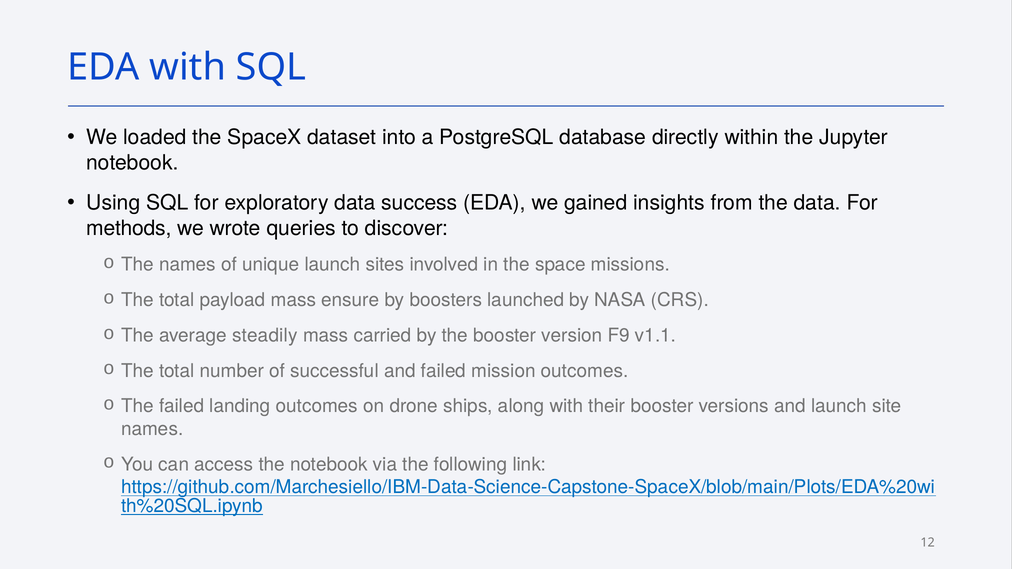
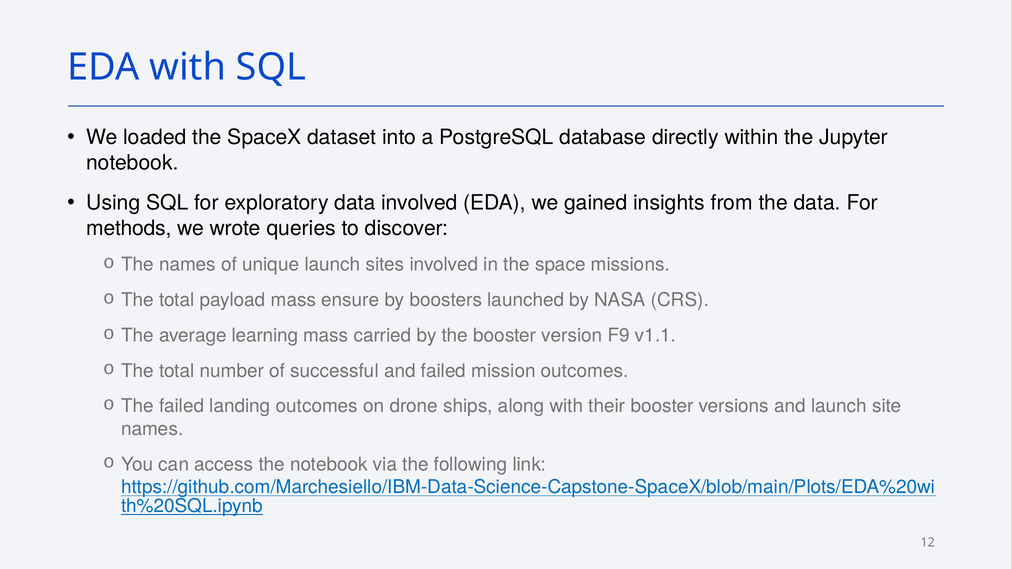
data success: success -> involved
steadily: steadily -> learning
